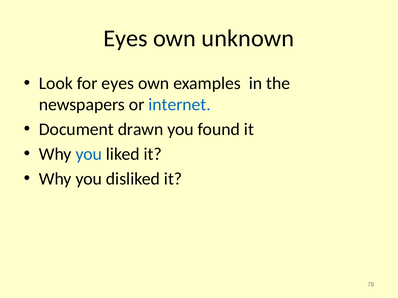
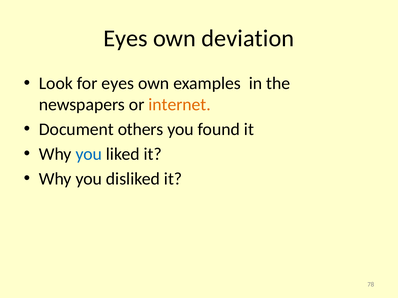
unknown: unknown -> deviation
internet colour: blue -> orange
drawn: drawn -> others
